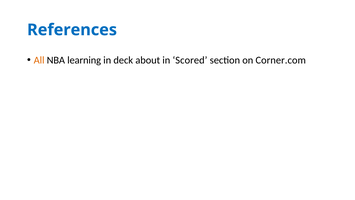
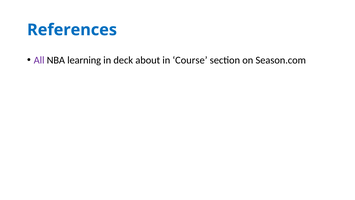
All colour: orange -> purple
Scored: Scored -> Course
Corner.com: Corner.com -> Season.com
